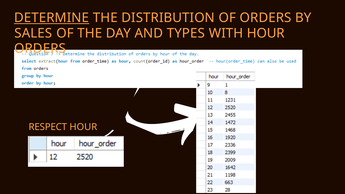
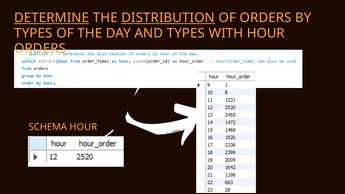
DISTRIBUTION underline: none -> present
SALES at (33, 33): SALES -> TYPES
RESPECT: RESPECT -> SCHEMA
